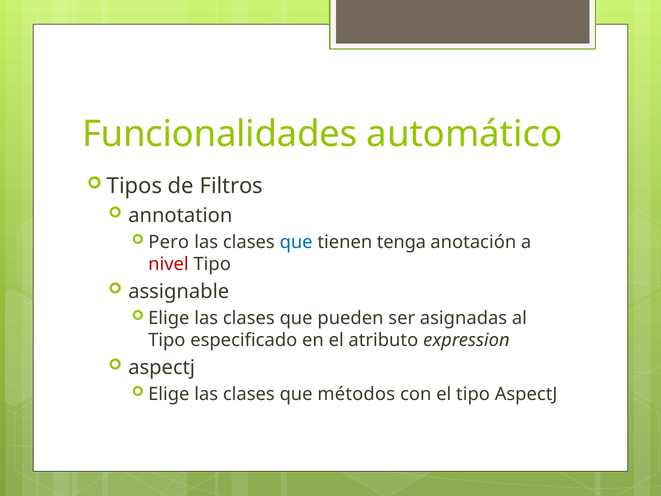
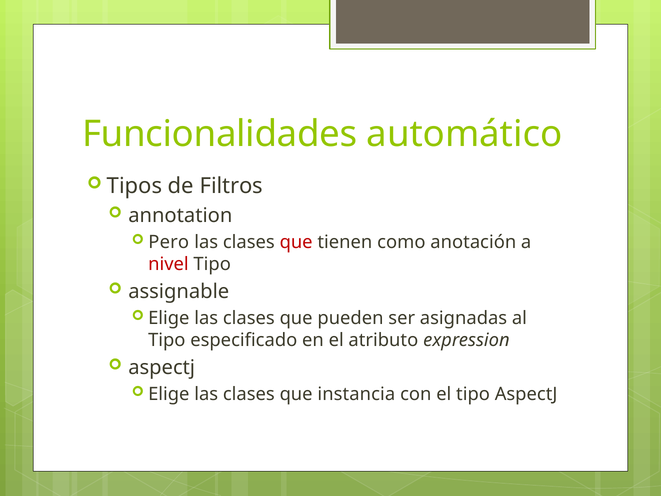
que at (296, 242) colour: blue -> red
tenga: tenga -> como
métodos: métodos -> instancia
